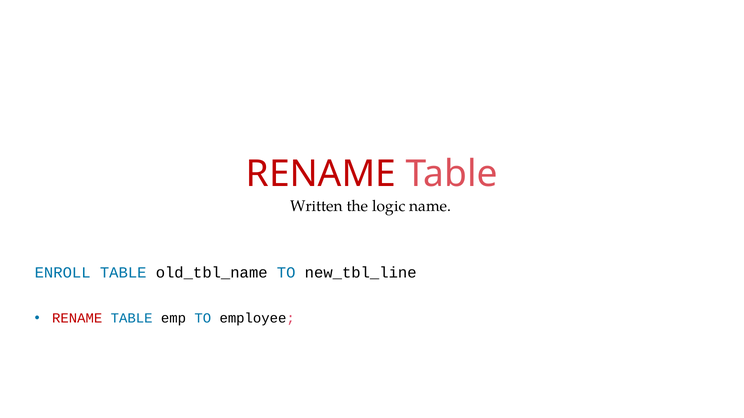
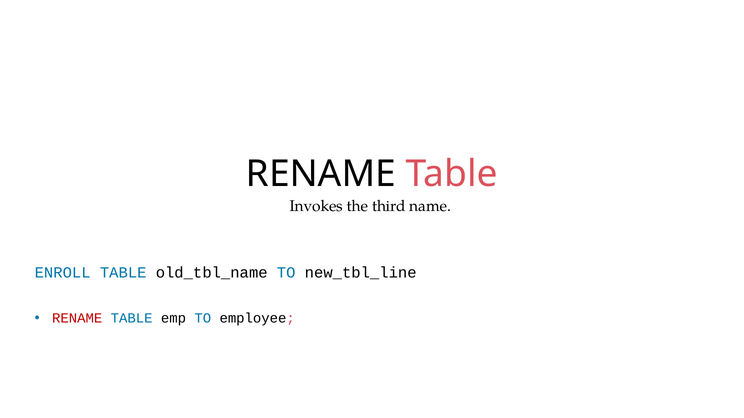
RENAME at (321, 174) colour: red -> black
Written: Written -> Invokes
logic: logic -> third
